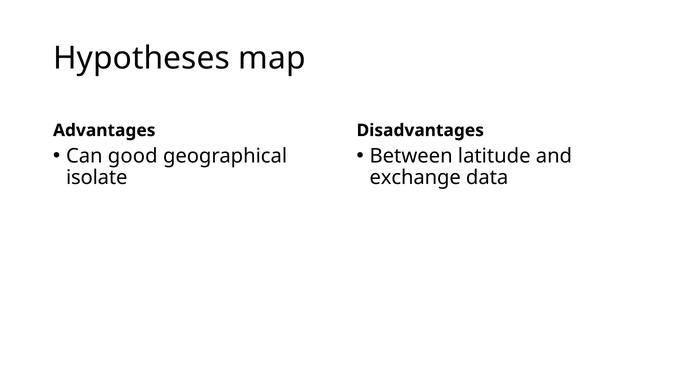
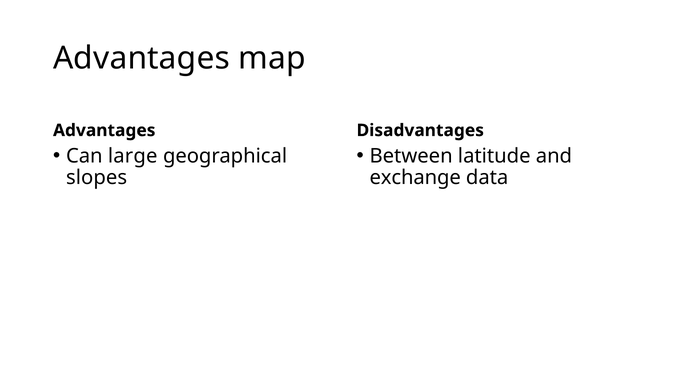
Hypotheses at (142, 58): Hypotheses -> Advantages
good: good -> large
isolate: isolate -> slopes
